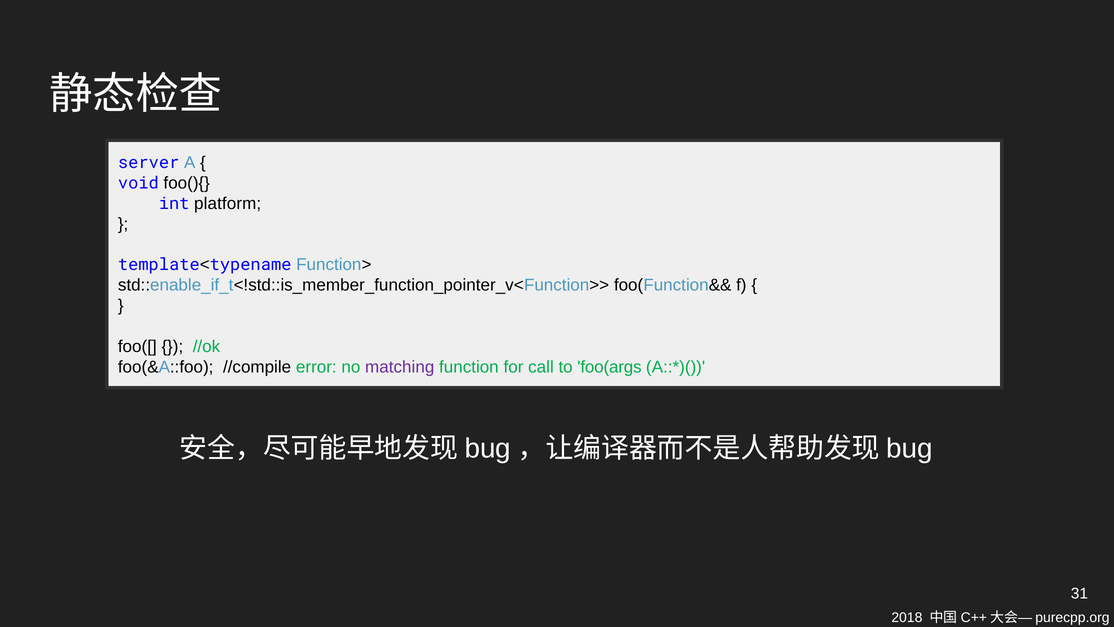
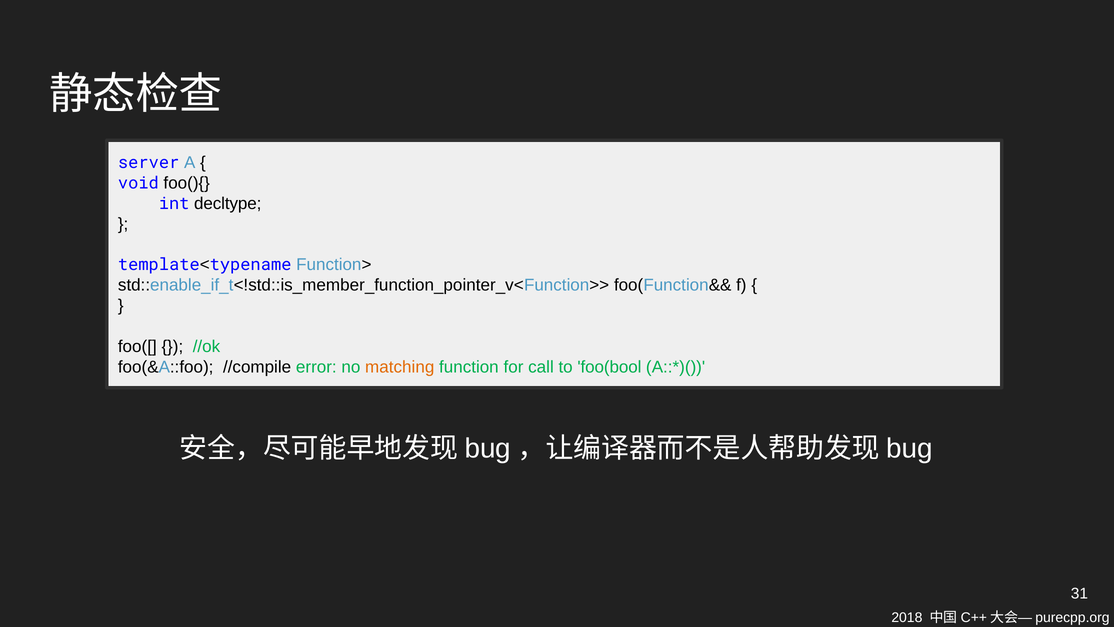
platform: platform -> decltype
matching colour: purple -> orange
foo(args: foo(args -> foo(bool
